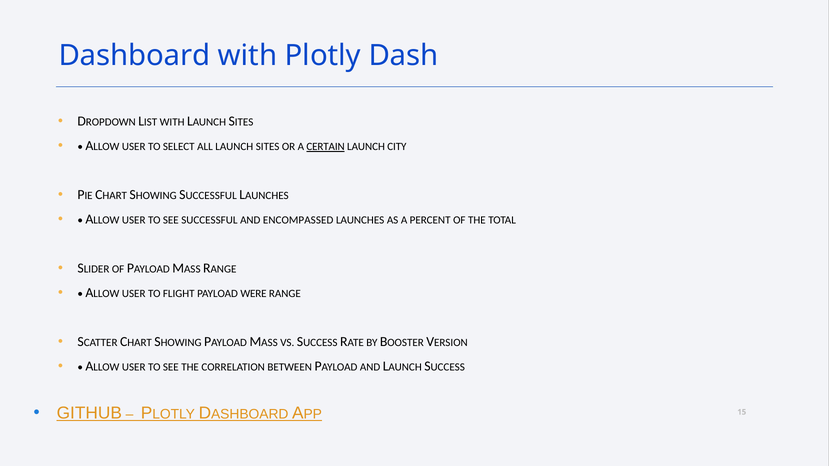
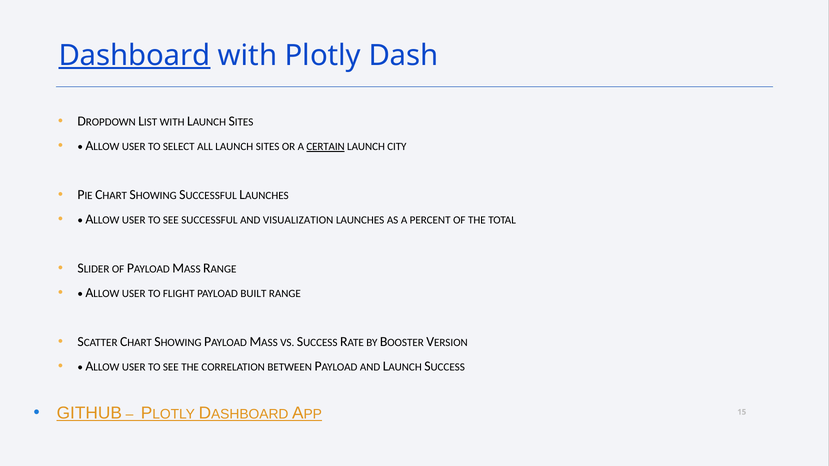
Dashboard underline: none -> present
ENCOMPASSED: ENCOMPASSED -> VISUALIZATION
WERE: WERE -> BUILT
